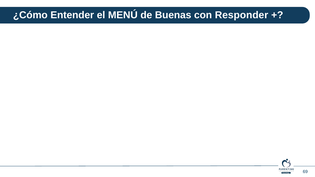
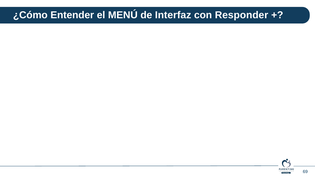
Buenas: Buenas -> Interfaz
